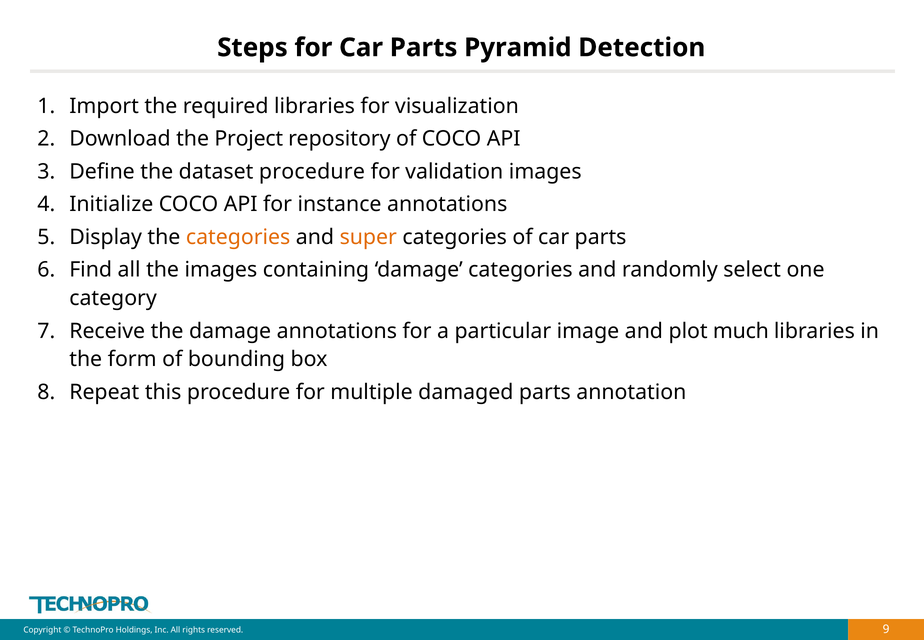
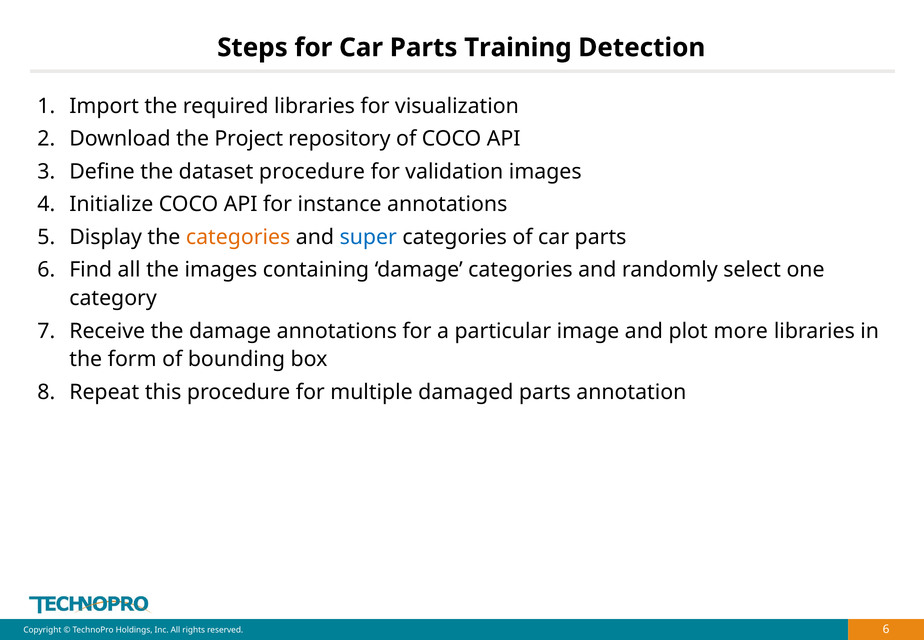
Pyramid: Pyramid -> Training
super colour: orange -> blue
much: much -> more
9 at (886, 629): 9 -> 6
